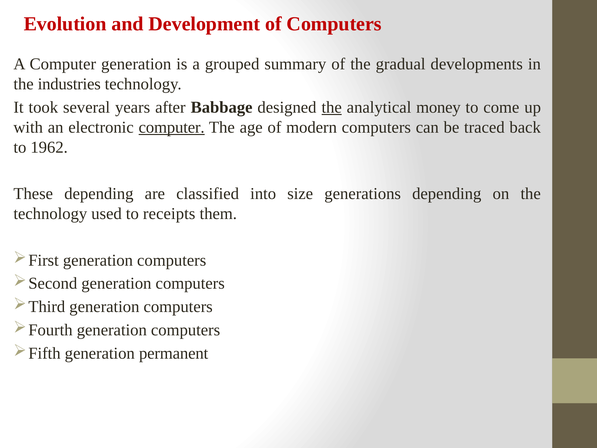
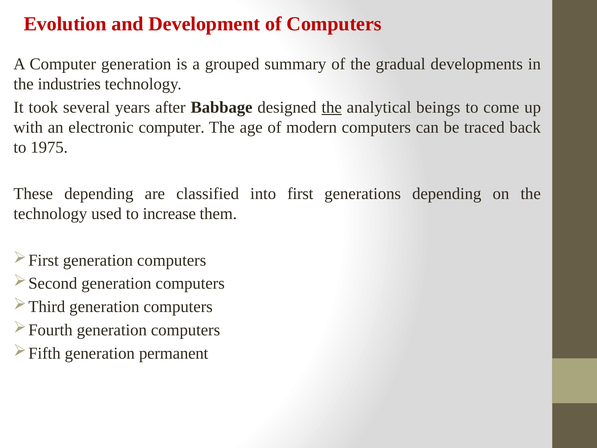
money: money -> beings
computer at (172, 127) underline: present -> none
1962: 1962 -> 1975
size: size -> first
receipts: receipts -> increase
